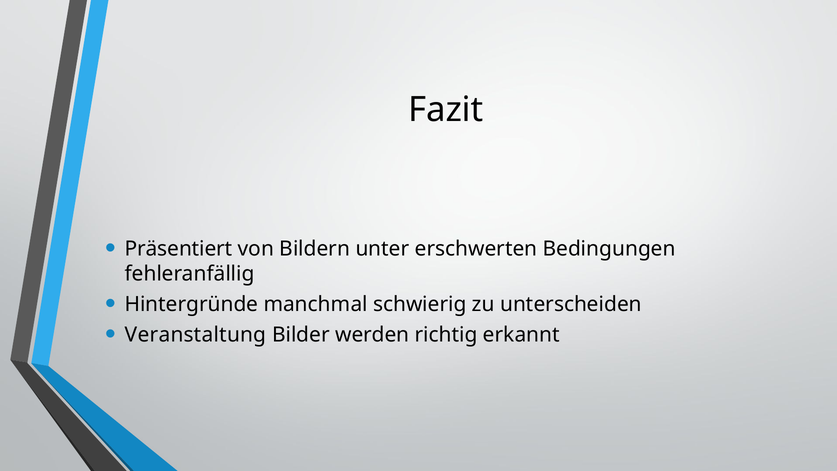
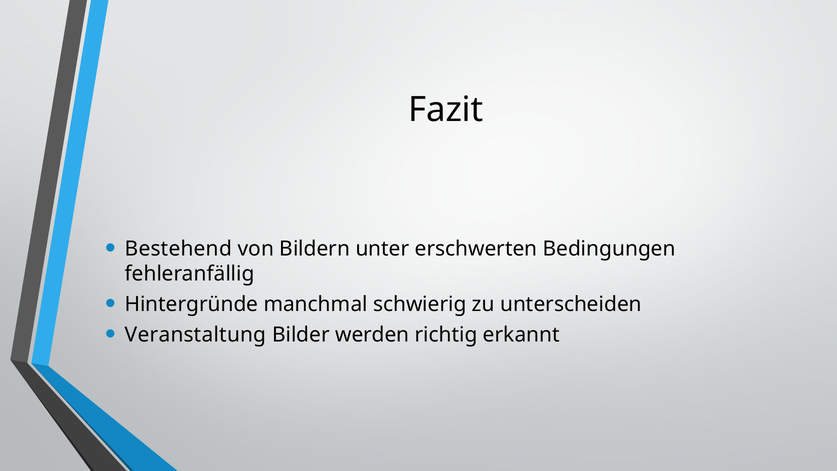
Präsentiert: Präsentiert -> Bestehend
